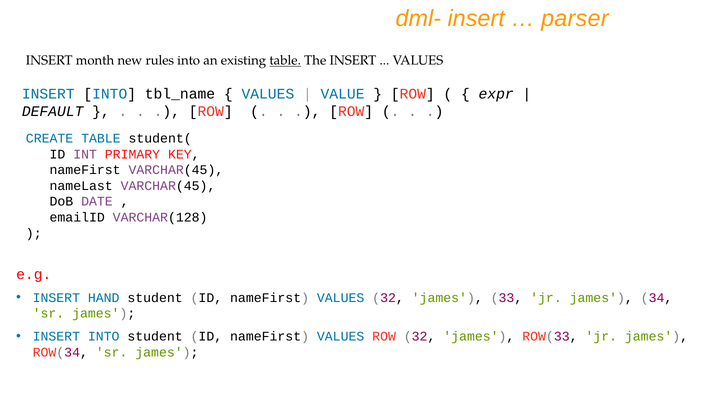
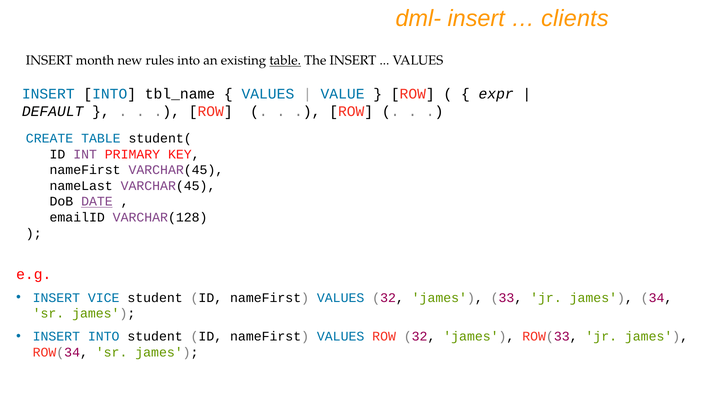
parser: parser -> clients
DATE underline: none -> present
HAND: HAND -> VICE
